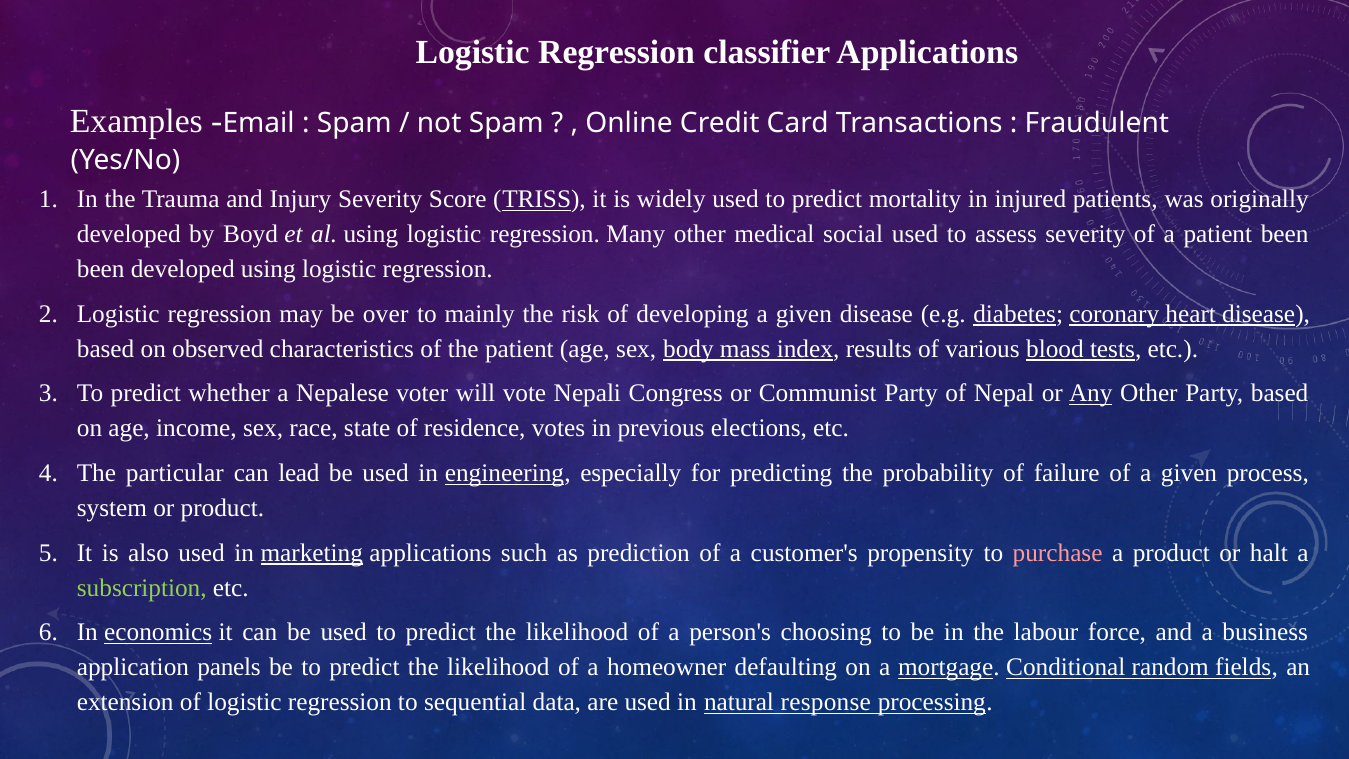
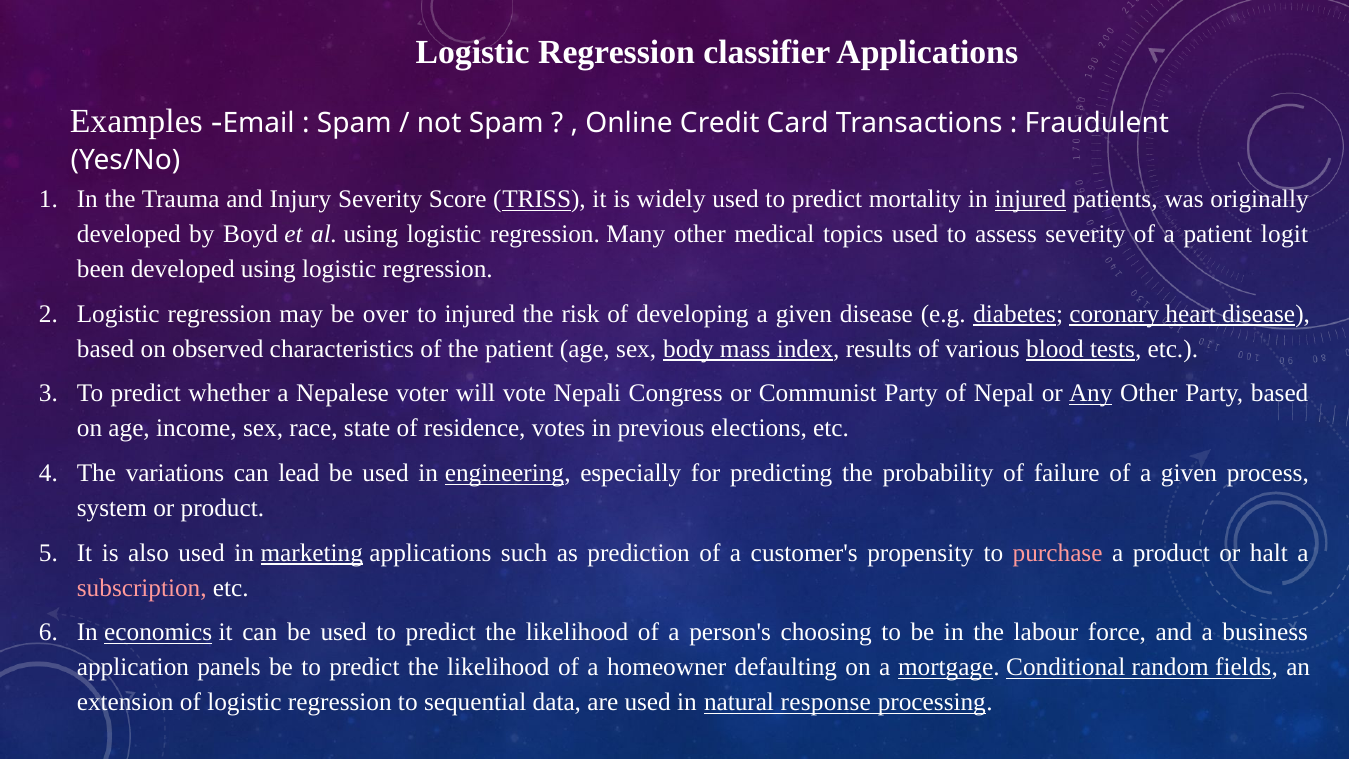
injured at (1030, 199) underline: none -> present
social: social -> topics
patient been: been -> logit
to mainly: mainly -> injured
particular: particular -> variations
subscription colour: light green -> pink
